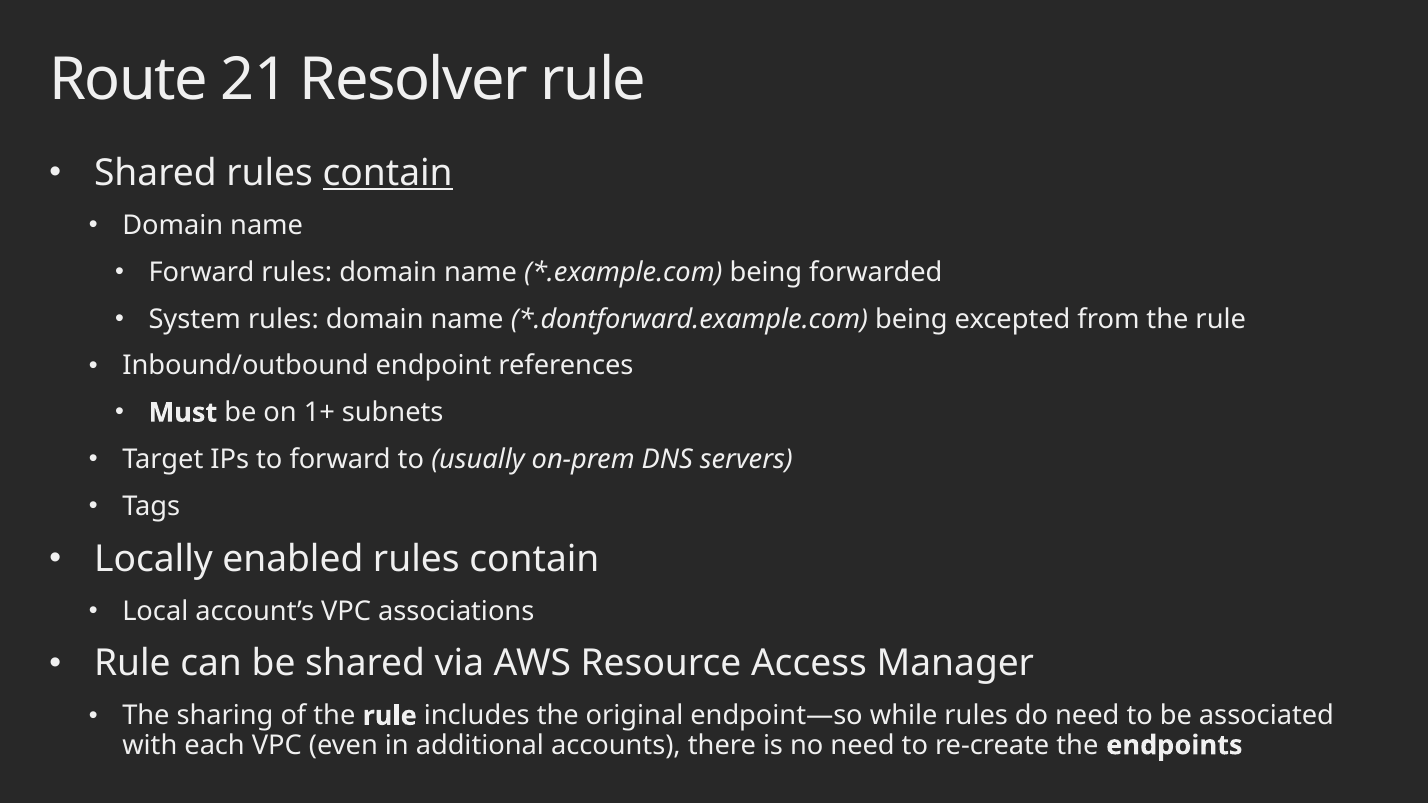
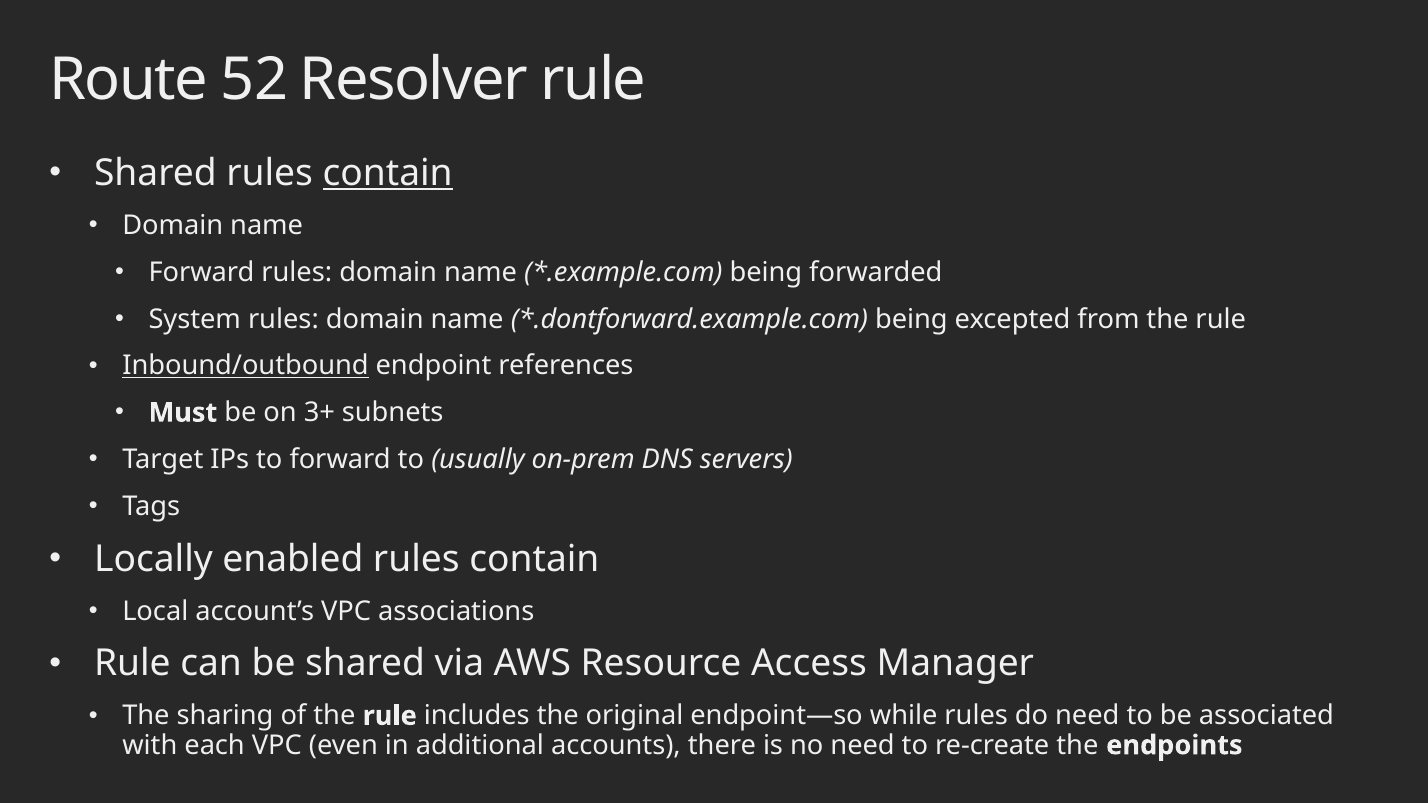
21: 21 -> 52
Inbound/outbound underline: none -> present
1+: 1+ -> 3+
